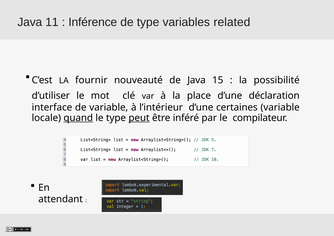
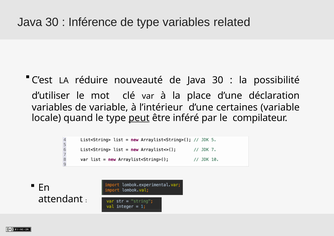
11 at (52, 22): 11 -> 30
fournir: fournir -> réduire
de Java 15: 15 -> 30
interface at (52, 107): interface -> variables
quand underline: present -> none
